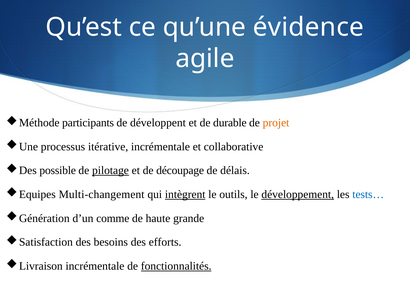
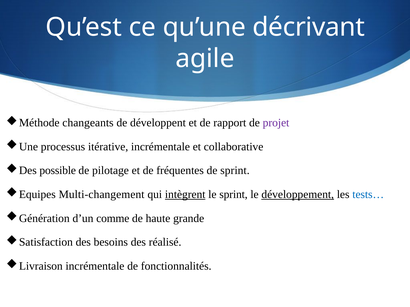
évidence: évidence -> décrivant
participants: participants -> changeants
durable: durable -> rapport
projet colour: orange -> purple
pilotage underline: present -> none
découpage: découpage -> fréquentes
de délais: délais -> sprint
le outils: outils -> sprint
efforts: efforts -> réalisé
fonctionnalités underline: present -> none
